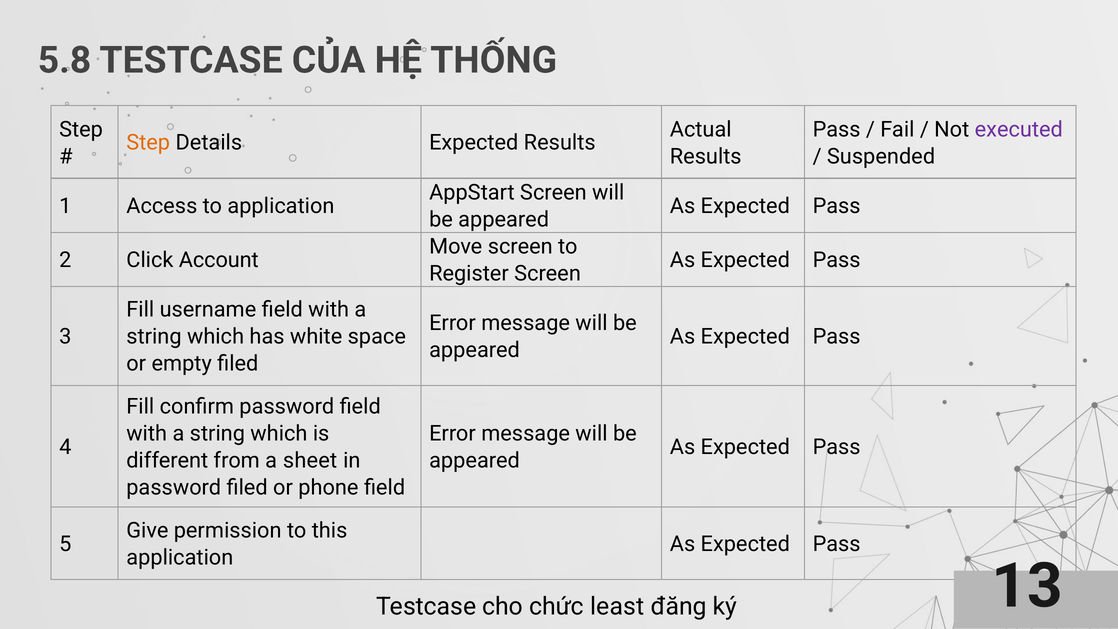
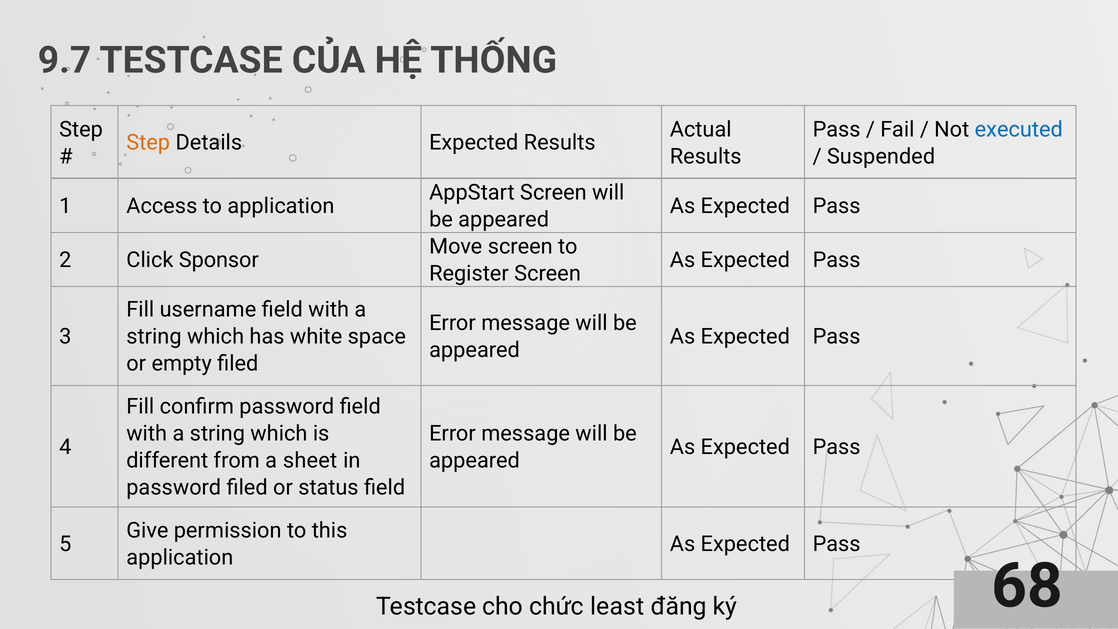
5.8: 5.8 -> 9.7
executed colour: purple -> blue
Account: Account -> Sponsor
phone: phone -> status
13: 13 -> 68
